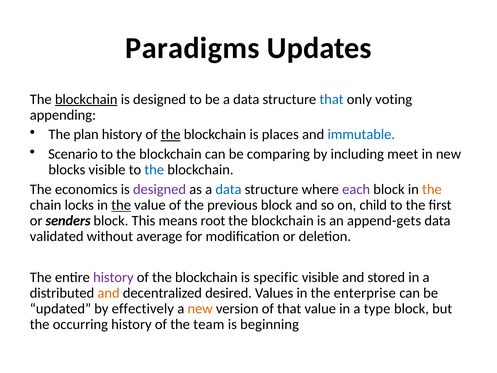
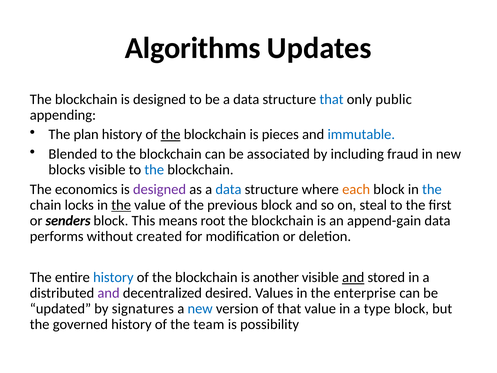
Paradigms: Paradigms -> Algorithms
blockchain at (86, 99) underline: present -> none
voting: voting -> public
places: places -> pieces
Scenario: Scenario -> Blended
comparing: comparing -> associated
meet: meet -> fraud
each colour: purple -> orange
the at (432, 189) colour: orange -> blue
child: child -> steal
append-gets: append-gets -> append-gain
validated: validated -> performs
average: average -> created
history at (113, 277) colour: purple -> blue
specific: specific -> another
and at (353, 277) underline: none -> present
and at (109, 293) colour: orange -> purple
effectively: effectively -> signatures
new at (200, 309) colour: orange -> blue
occurring: occurring -> governed
beginning: beginning -> possibility
